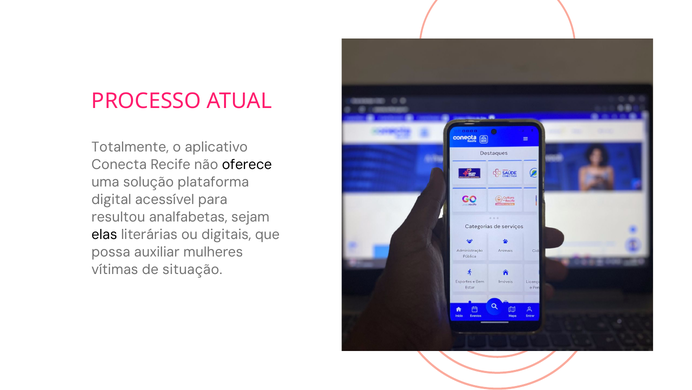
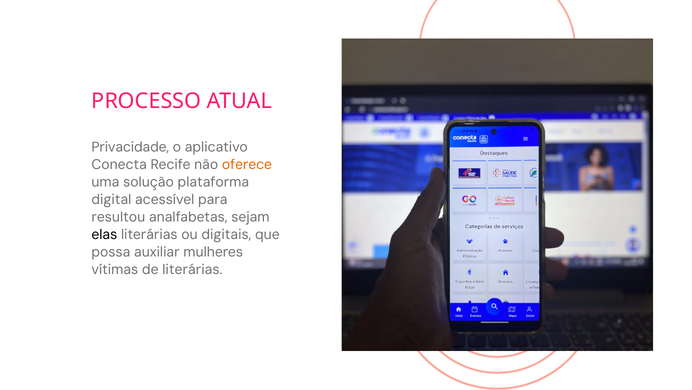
Totalmente: Totalmente -> Privacidade
oferece colour: black -> orange
de situação: situação -> literárias
